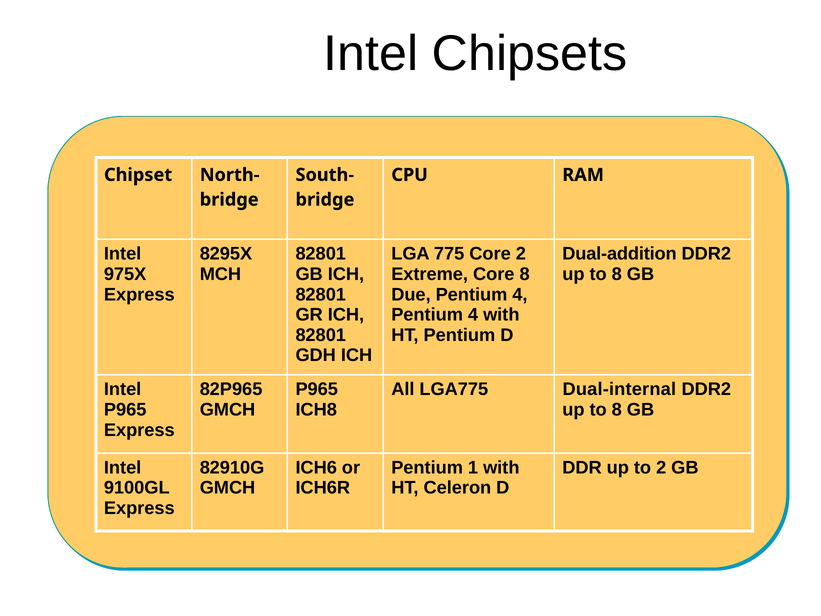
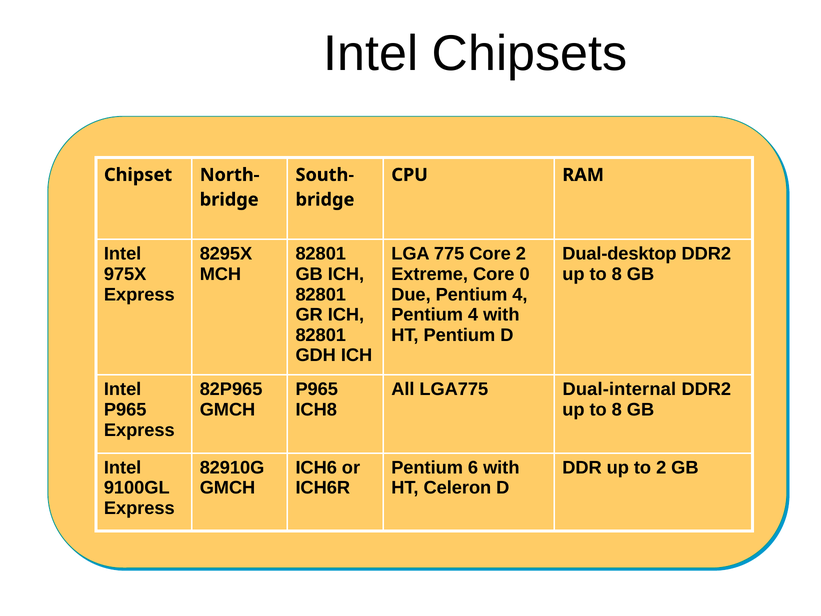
Dual-addition: Dual-addition -> Dual-desktop
Core 8: 8 -> 0
1: 1 -> 6
